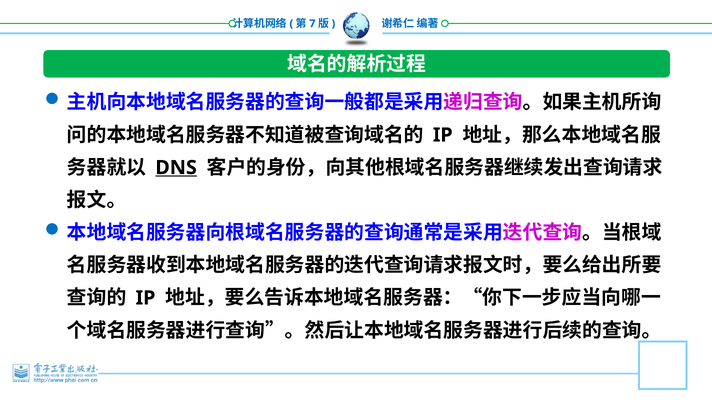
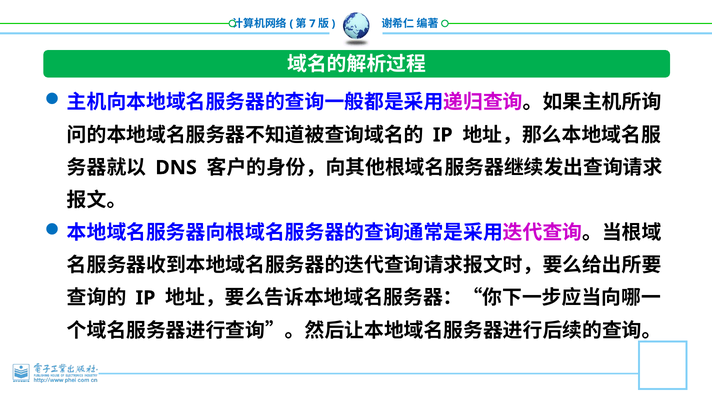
DNS underline: present -> none
